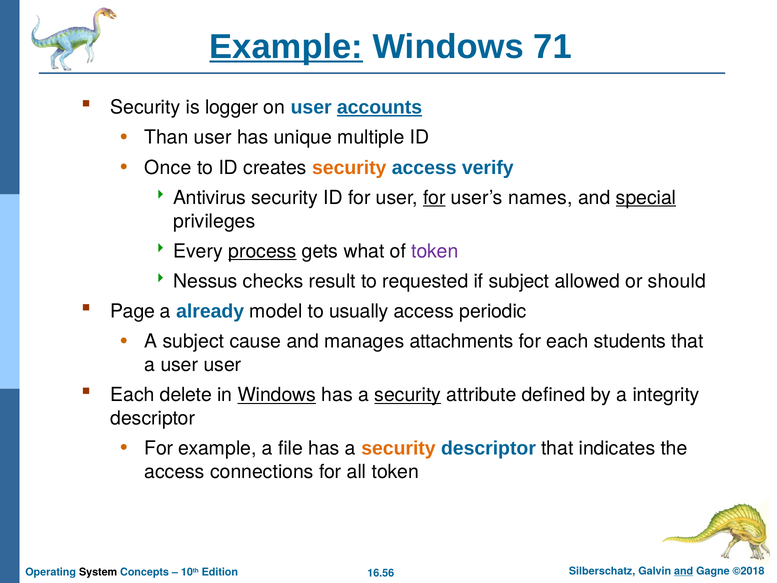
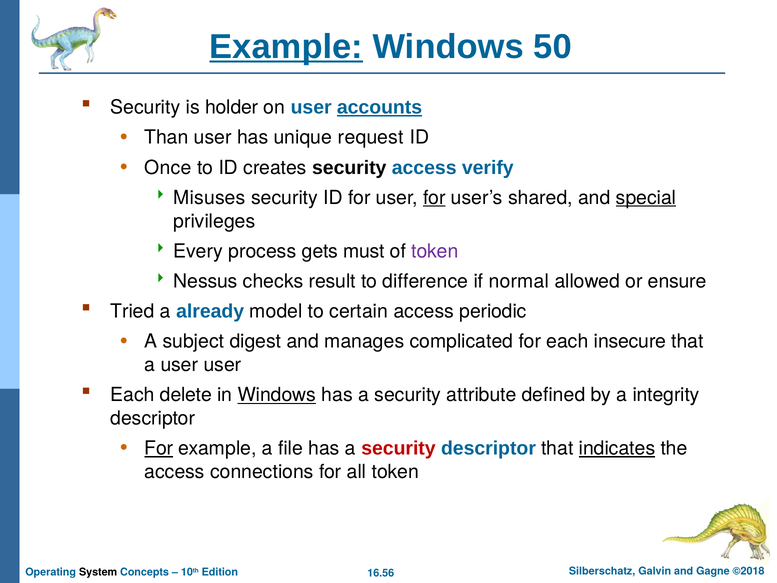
71: 71 -> 50
logger: logger -> holder
multiple: multiple -> request
security at (349, 168) colour: orange -> black
Antivirus: Antivirus -> Misuses
names: names -> shared
process underline: present -> none
what: what -> must
requested: requested -> difference
if subject: subject -> normal
should: should -> ensure
Page: Page -> Tried
usually: usually -> certain
cause: cause -> digest
attachments: attachments -> complicated
students: students -> insecure
security at (408, 395) underline: present -> none
For at (159, 448) underline: none -> present
security at (398, 448) colour: orange -> red
indicates underline: none -> present
and at (684, 571) underline: present -> none
